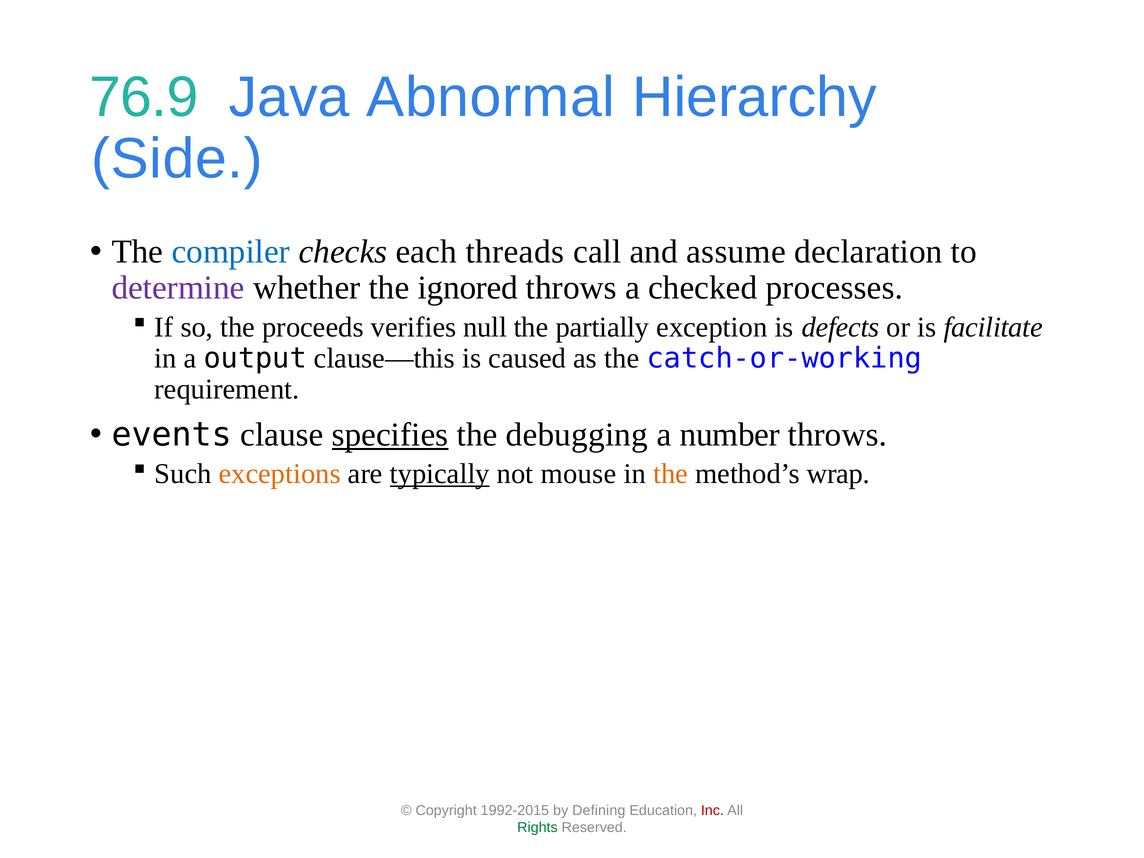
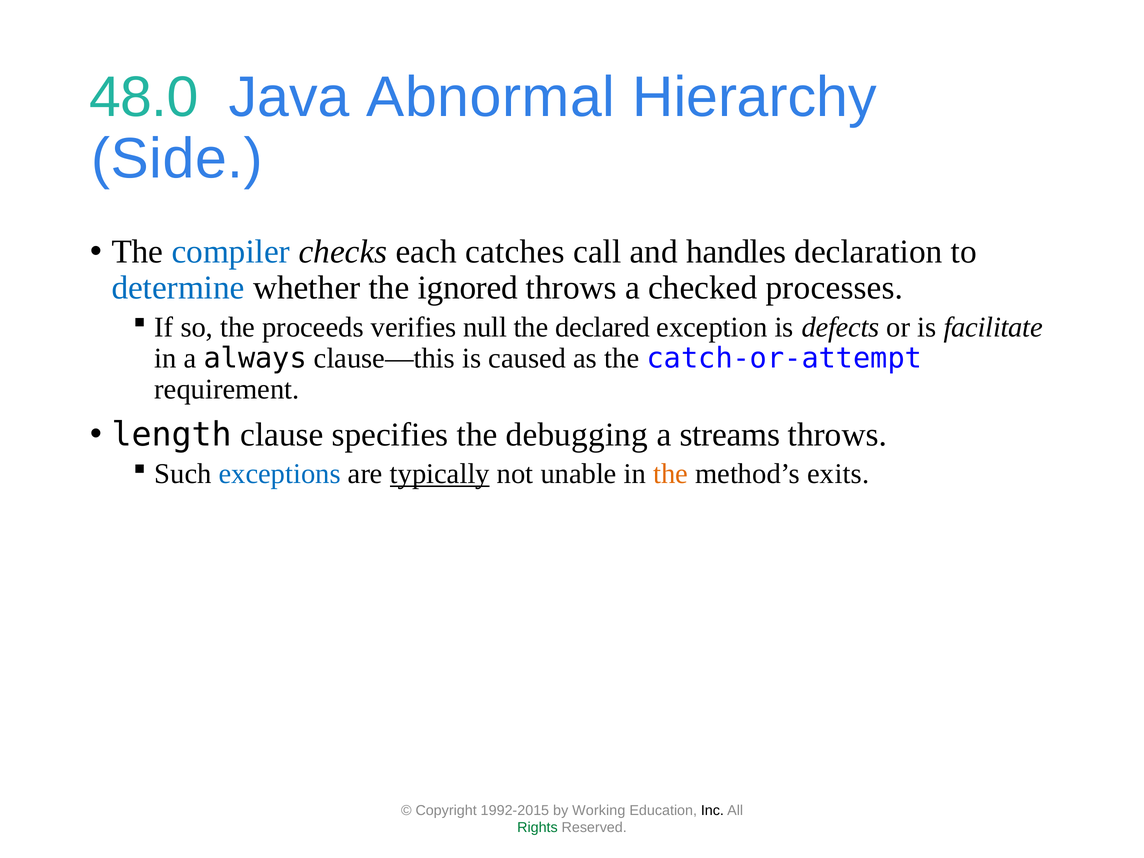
76.9: 76.9 -> 48.0
threads: threads -> catches
assume: assume -> handles
determine colour: purple -> blue
partially: partially -> declared
output: output -> always
catch-or-working: catch-or-working -> catch-or-attempt
events: events -> length
specifies underline: present -> none
number: number -> streams
exceptions colour: orange -> blue
mouse: mouse -> unable
wrap: wrap -> exits
Defining: Defining -> Working
Inc colour: red -> black
